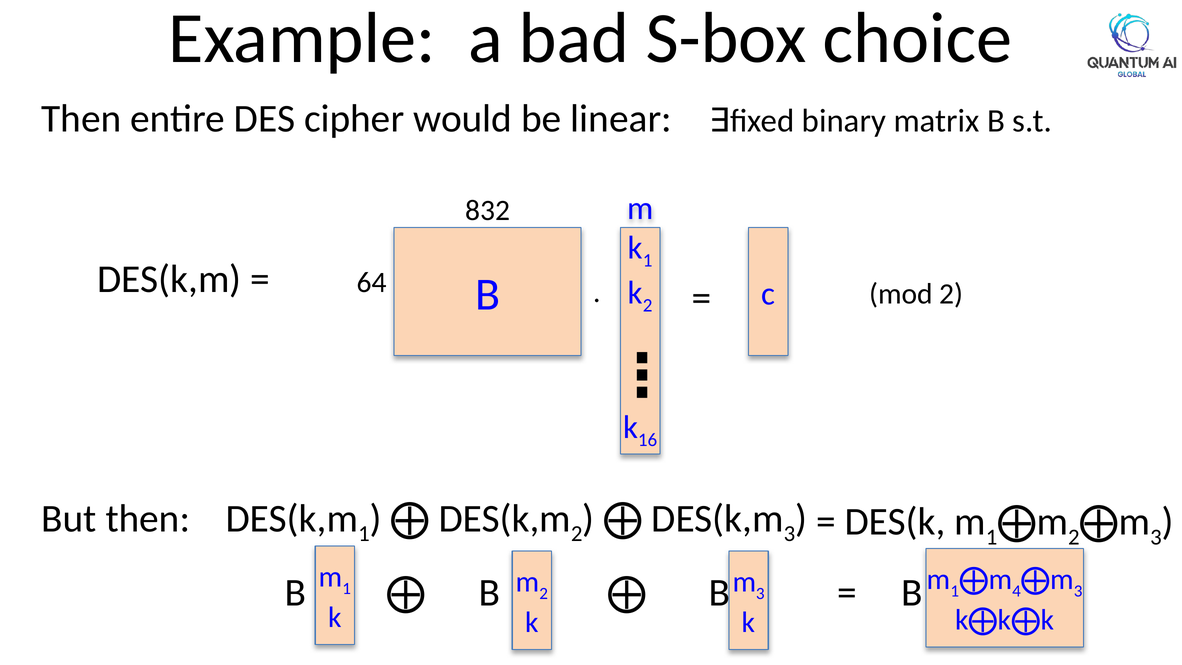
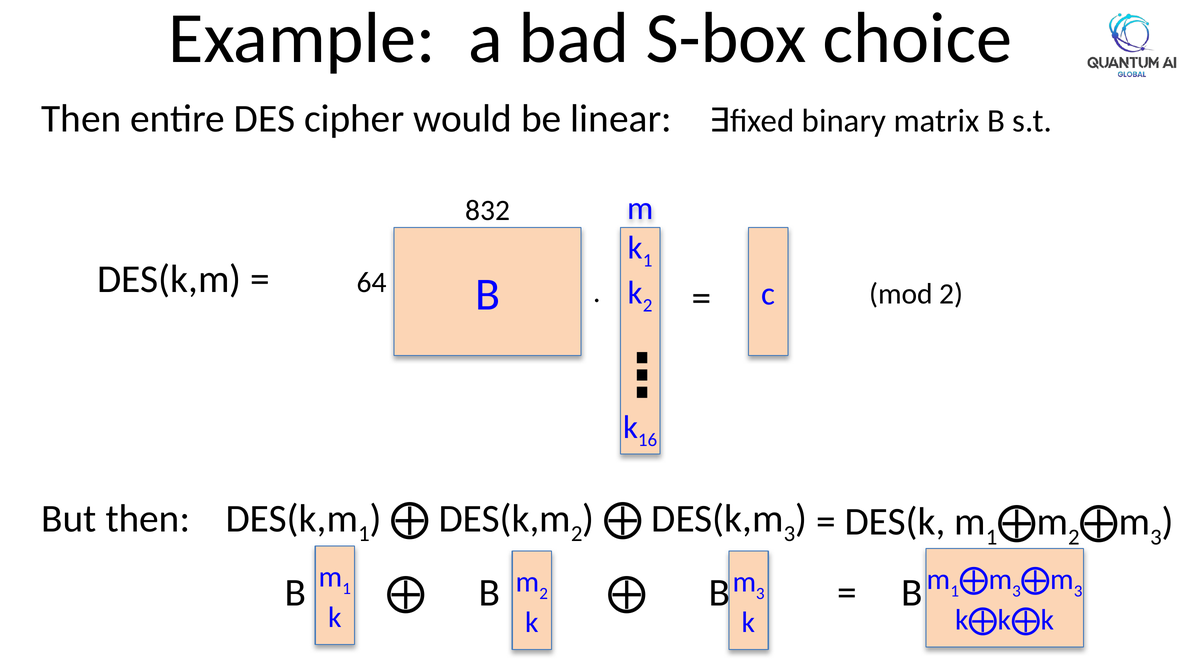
4 at (1016, 591): 4 -> 3
